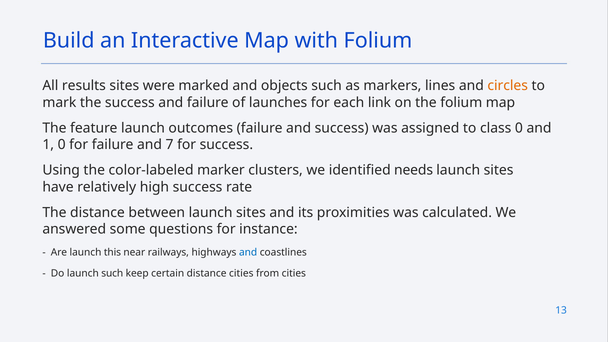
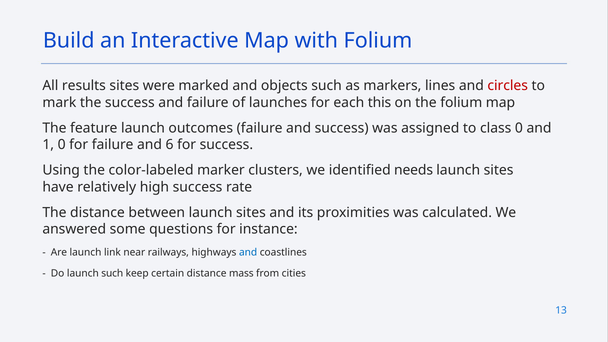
circles colour: orange -> red
link: link -> this
7: 7 -> 6
this: this -> link
distance cities: cities -> mass
